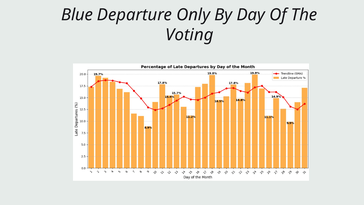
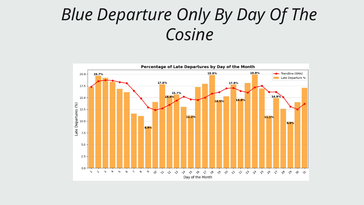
Voting: Voting -> Cosine
